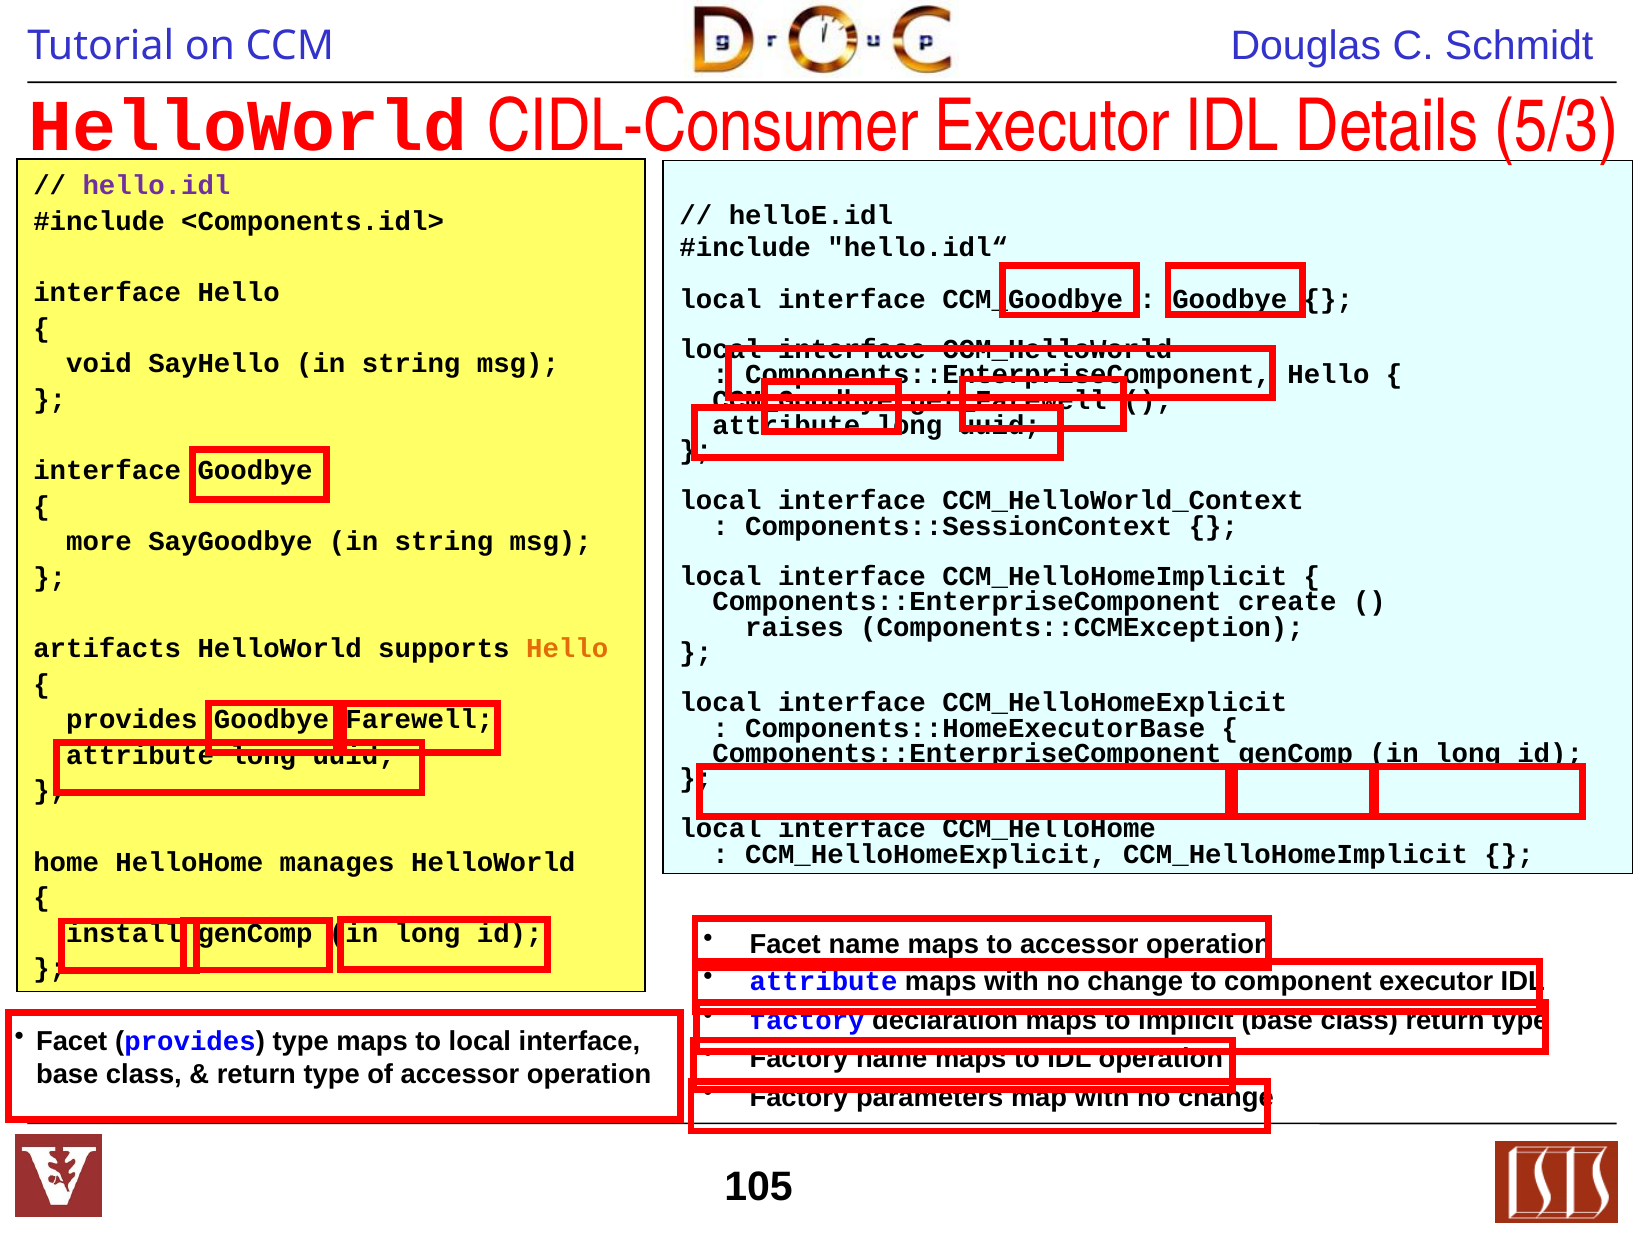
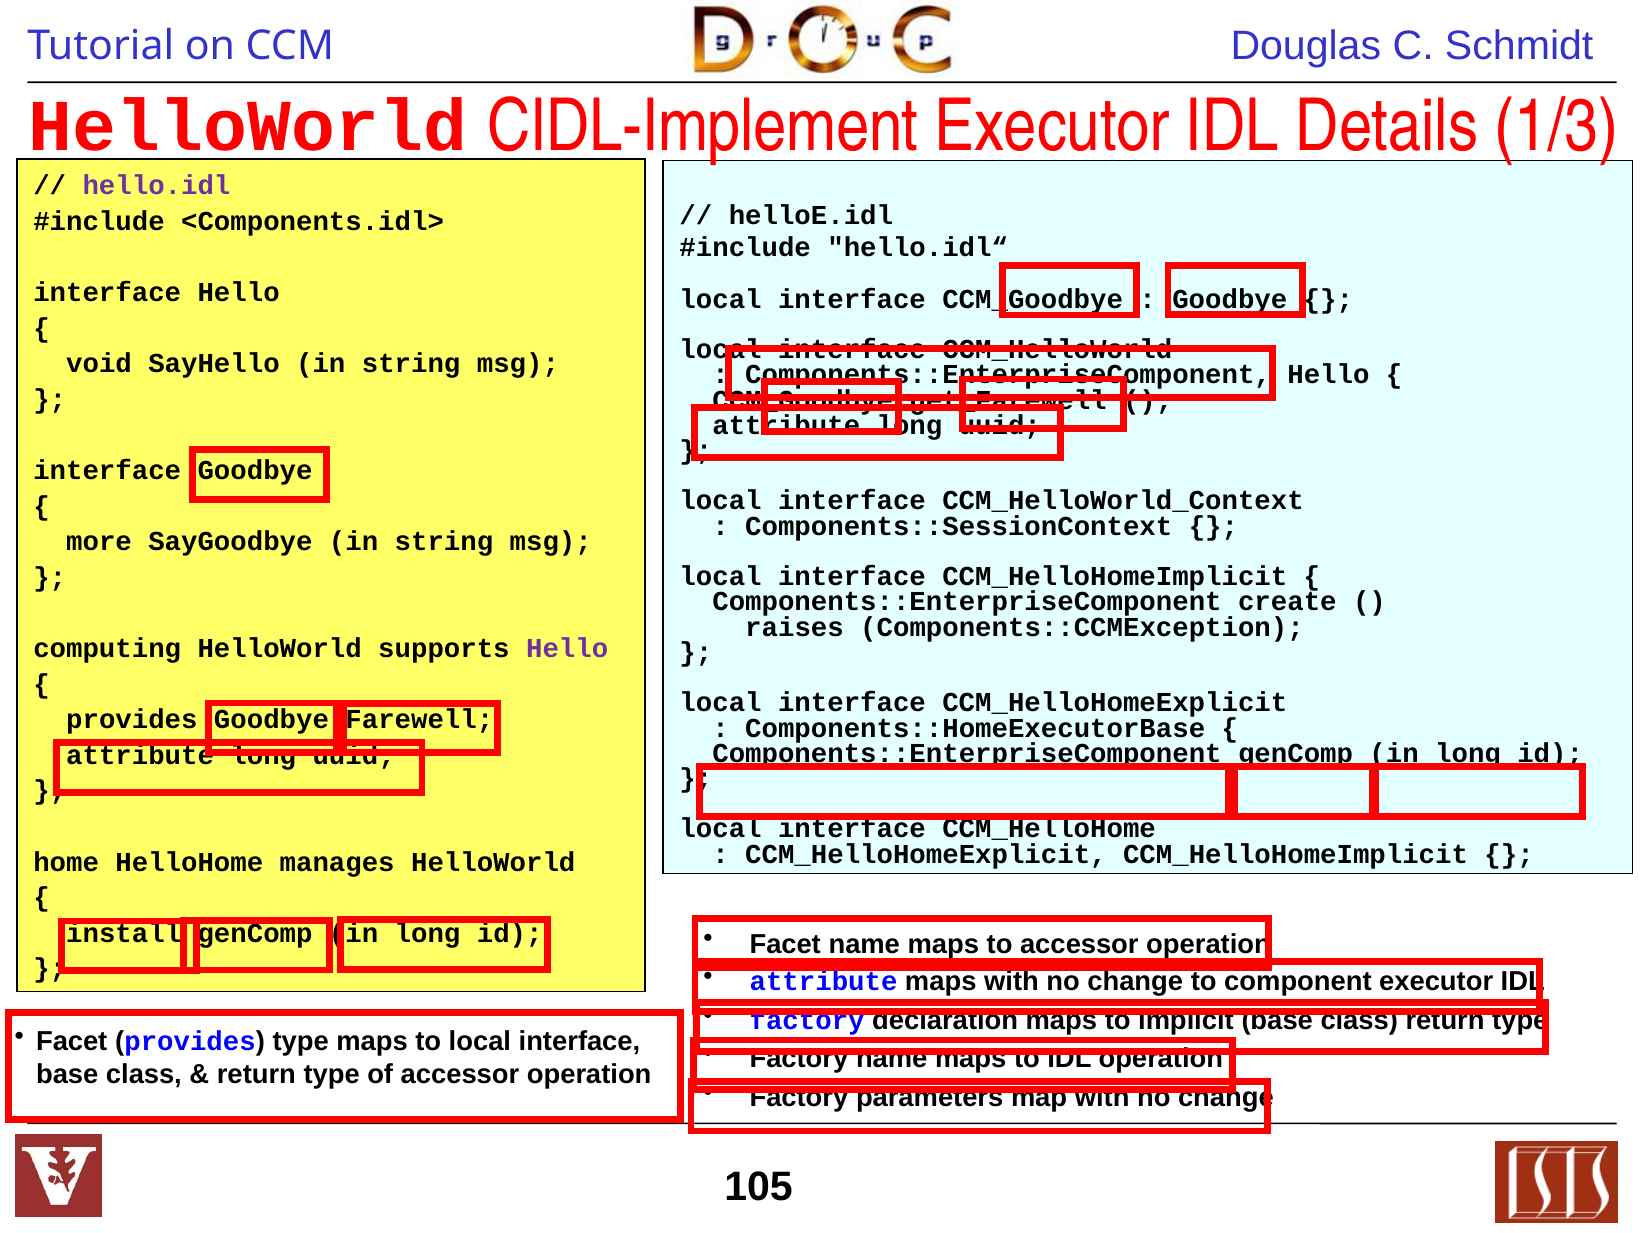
CIDL-Consumer: CIDL-Consumer -> CIDL-Implement
5/3: 5/3 -> 1/3
artifacts: artifacts -> computing
Hello at (567, 648) colour: orange -> purple
